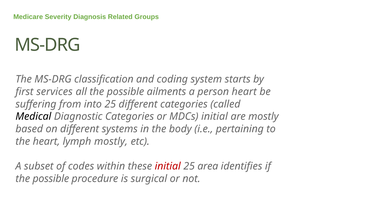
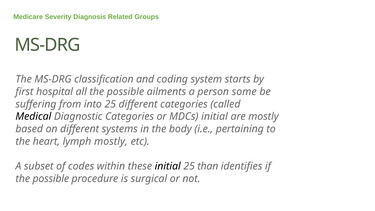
services: services -> hospital
person heart: heart -> some
initial at (168, 166) colour: red -> black
area: area -> than
